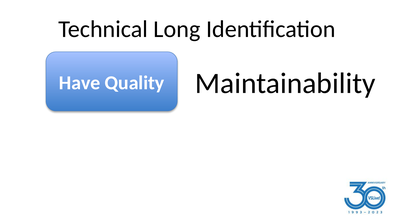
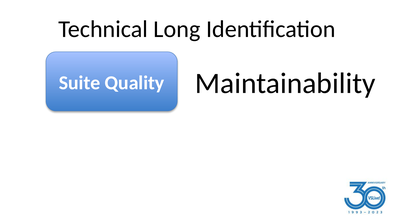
Have: Have -> Suite
